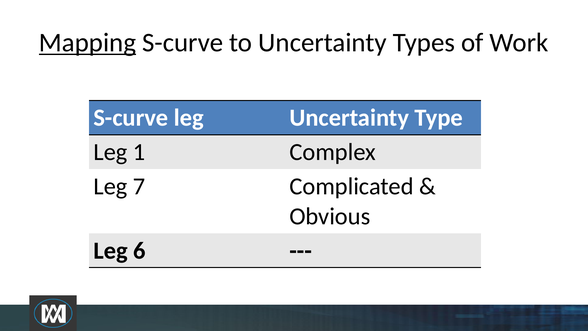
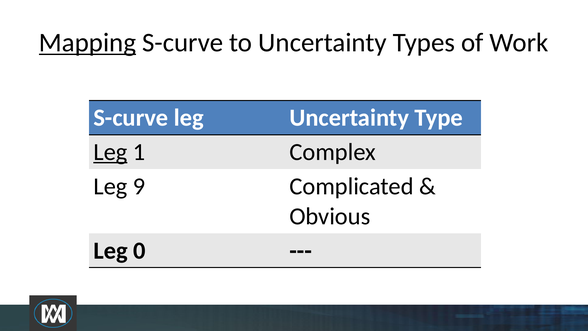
Leg at (110, 152) underline: none -> present
7: 7 -> 9
6: 6 -> 0
